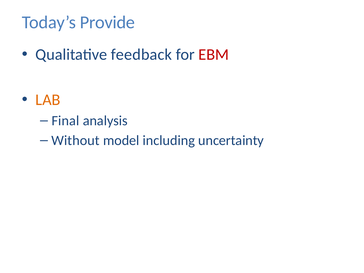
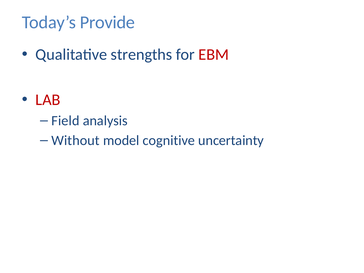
feedback: feedback -> strengths
LAB colour: orange -> red
Final: Final -> Field
including: including -> cognitive
